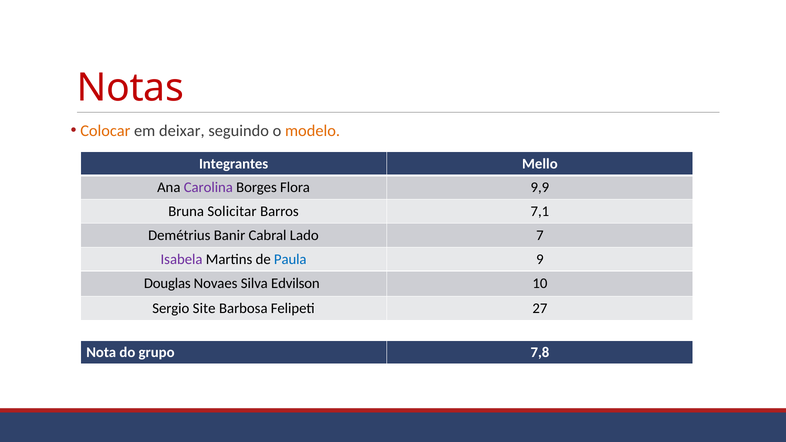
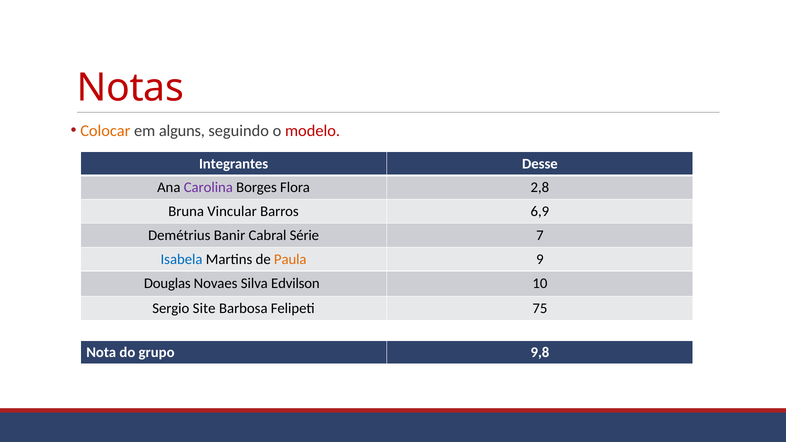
deixar: deixar -> alguns
modelo colour: orange -> red
Mello: Mello -> Desse
9,9: 9,9 -> 2,8
Solicitar: Solicitar -> Vincular
7,1: 7,1 -> 6,9
Lado: Lado -> Série
Isabela colour: purple -> blue
Paula colour: blue -> orange
27: 27 -> 75
7,8: 7,8 -> 9,8
